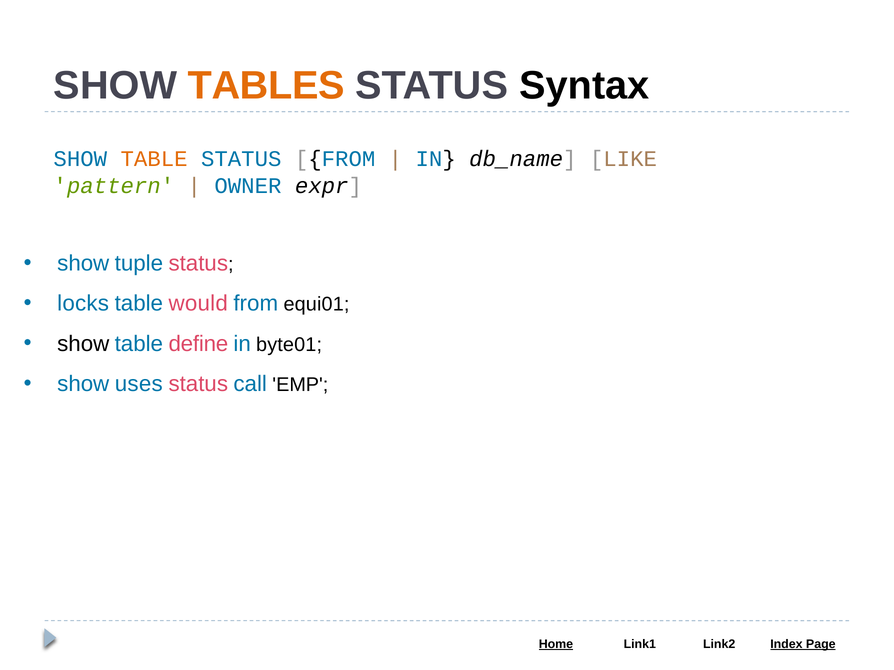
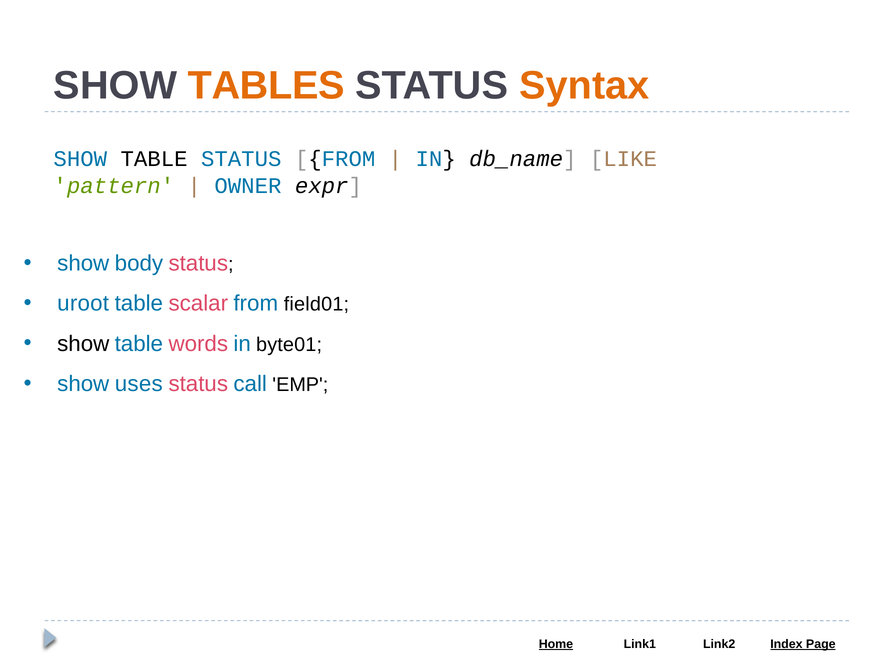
Syntax colour: black -> orange
TABLE at (154, 159) colour: orange -> black
tuple: tuple -> body
locks: locks -> uroot
would: would -> scalar
equi01: equi01 -> field01
define: define -> words
